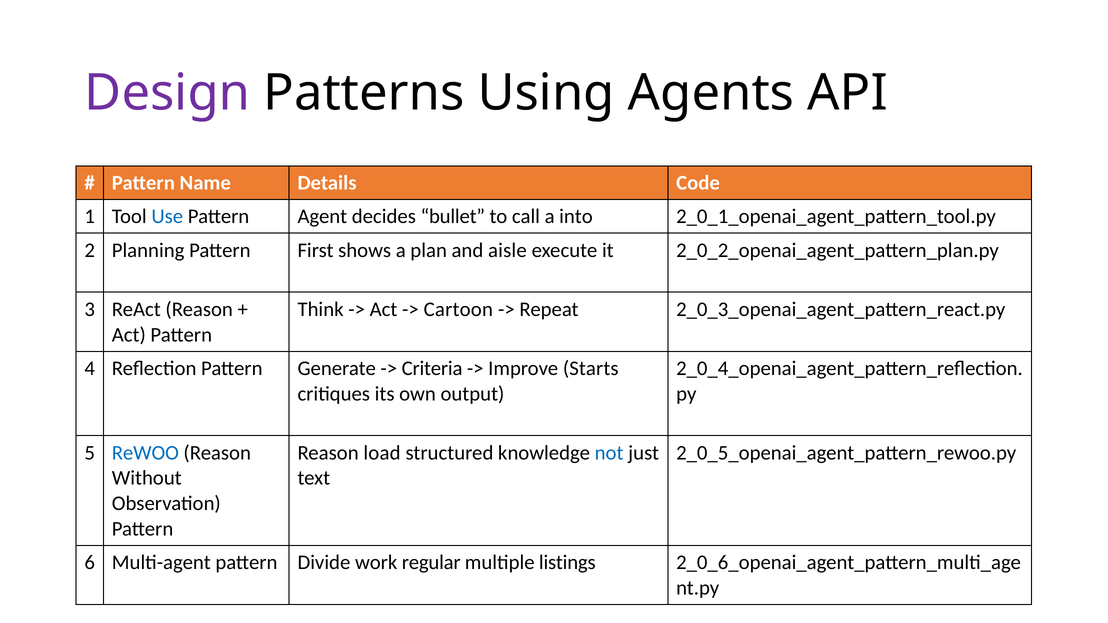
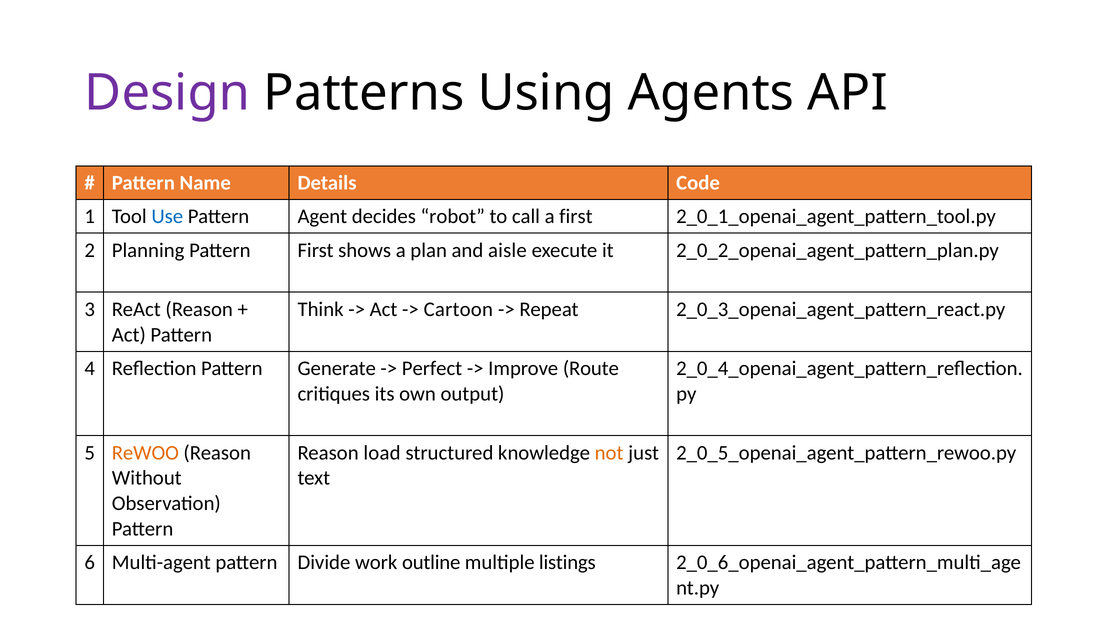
bullet: bullet -> robot
a into: into -> first
Criteria: Criteria -> Perfect
Starts: Starts -> Route
ReWOO colour: blue -> orange
not colour: blue -> orange
regular: regular -> outline
